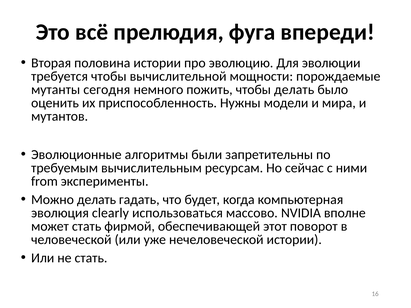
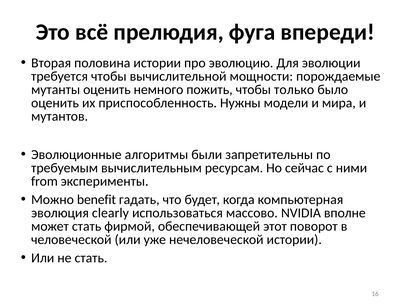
мутанты сегодня: сегодня -> оценить
чтобы делать: делать -> только
Можно делать: делать -> benefit
